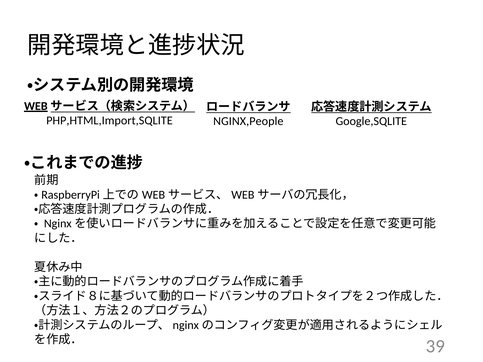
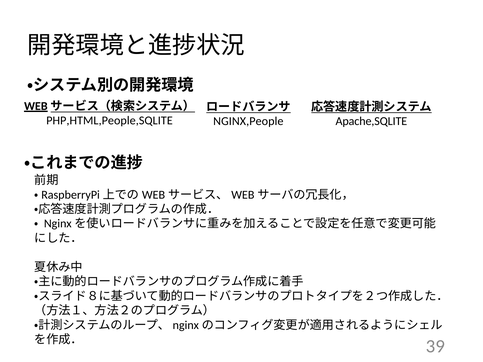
PHP,HTML,Import,SQLITE: PHP,HTML,Import,SQLITE -> PHP,HTML,People,SQLITE
Google,SQLITE: Google,SQLITE -> Apache,SQLITE
